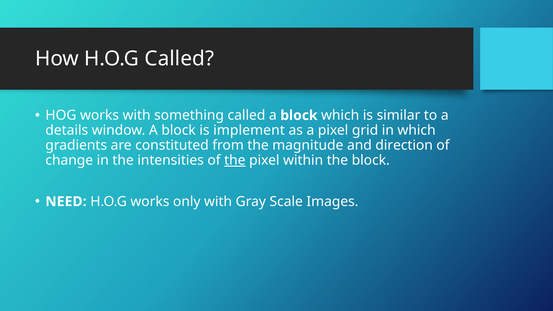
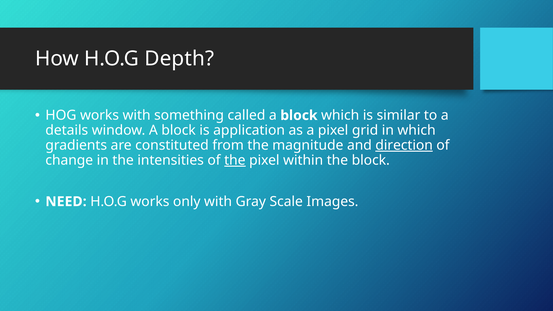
H.O.G Called: Called -> Depth
implement: implement -> application
direction underline: none -> present
